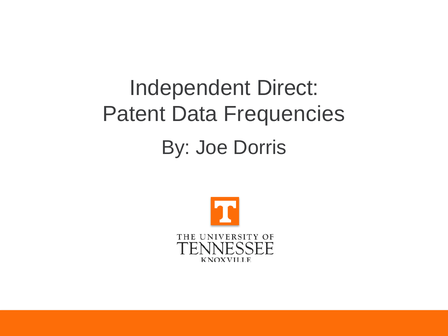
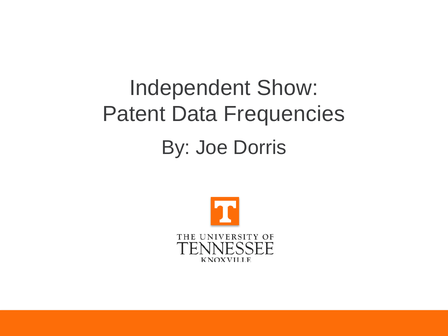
Direct: Direct -> Show
